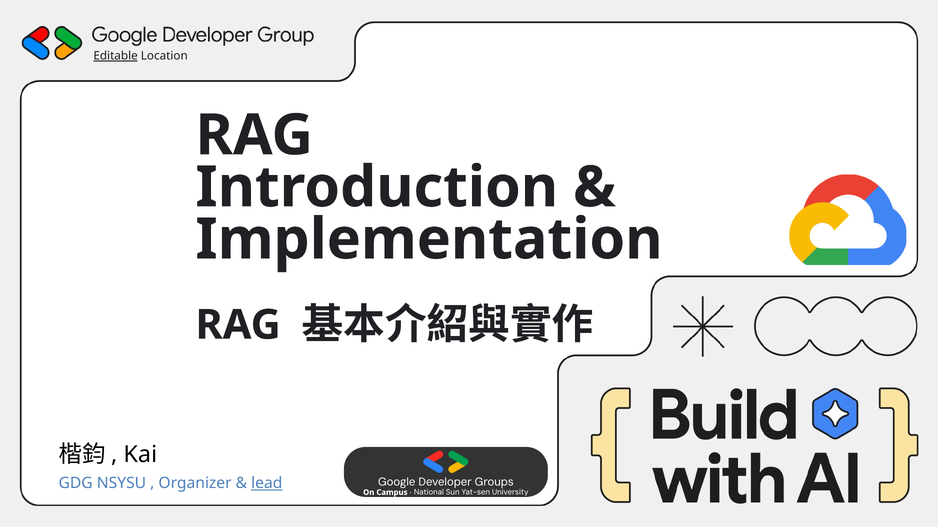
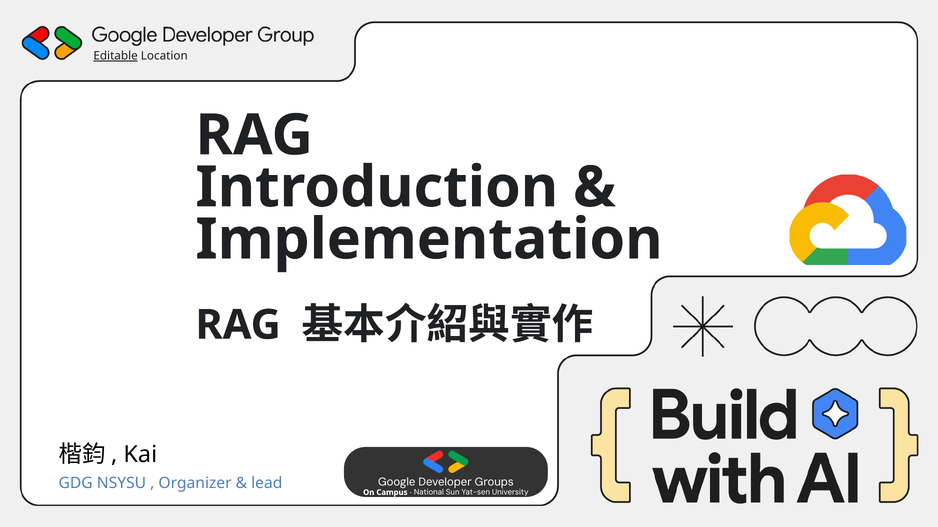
lead underline: present -> none
